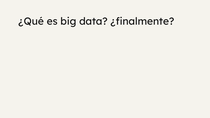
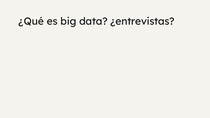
¿finalmente: ¿finalmente -> ¿entrevistas
